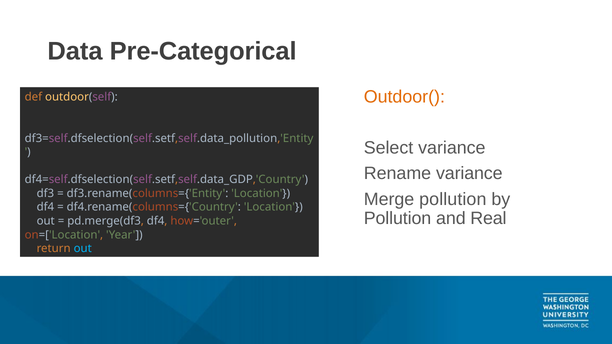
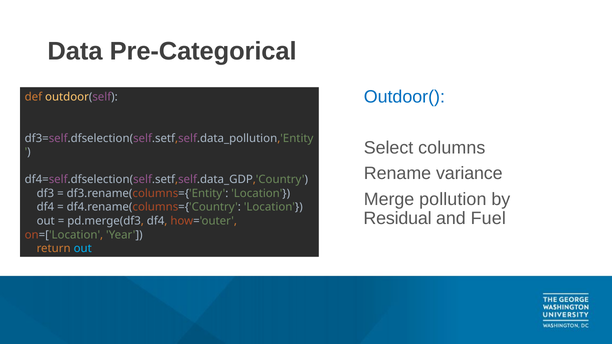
Outdoor( colour: orange -> blue
Select variance: variance -> columns
Pollution at (398, 219): Pollution -> Residual
Real: Real -> Fuel
